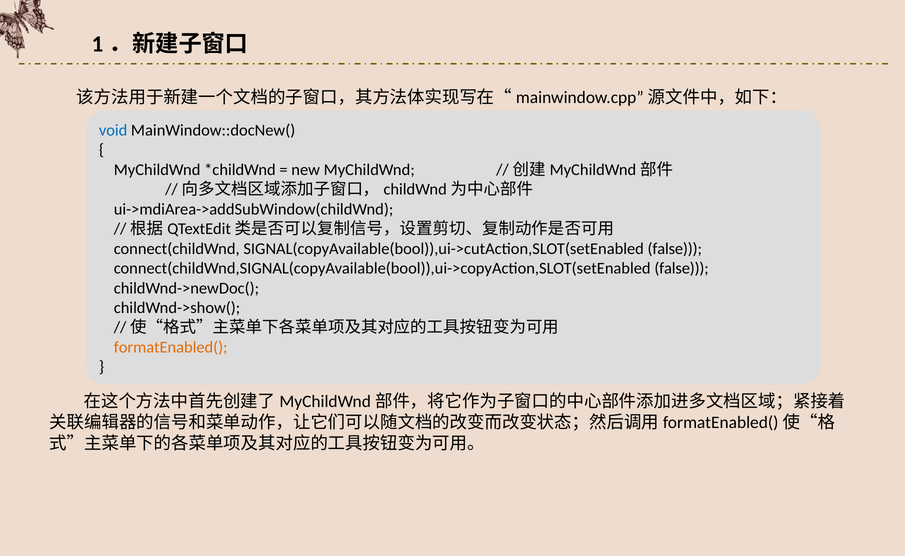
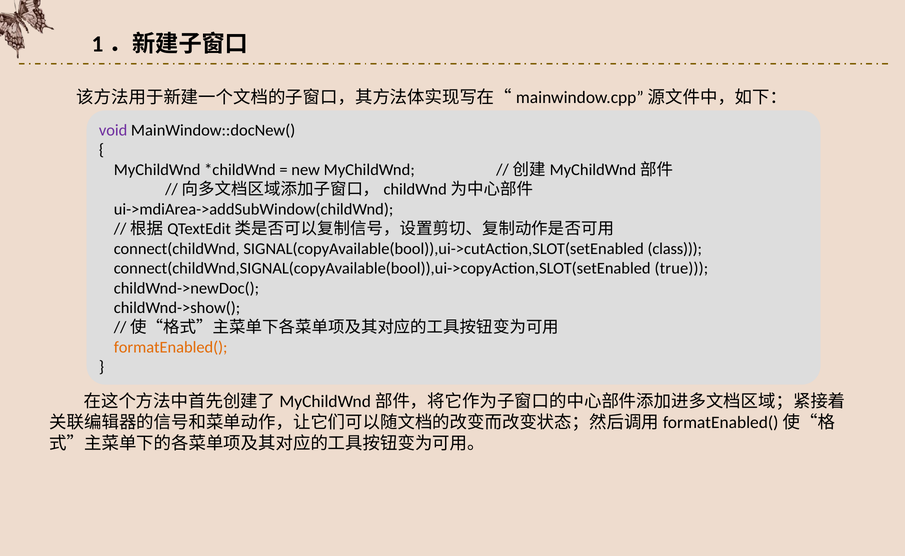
void colour: blue -> purple
SIGNAL(copyAvailable(bool)),ui->cutAction,SLOT(setEnabled false: false -> class
connect(childWnd,SIGNAL(copyAvailable(bool)),ui->copyAction,SLOT(setEnabled false: false -> true
